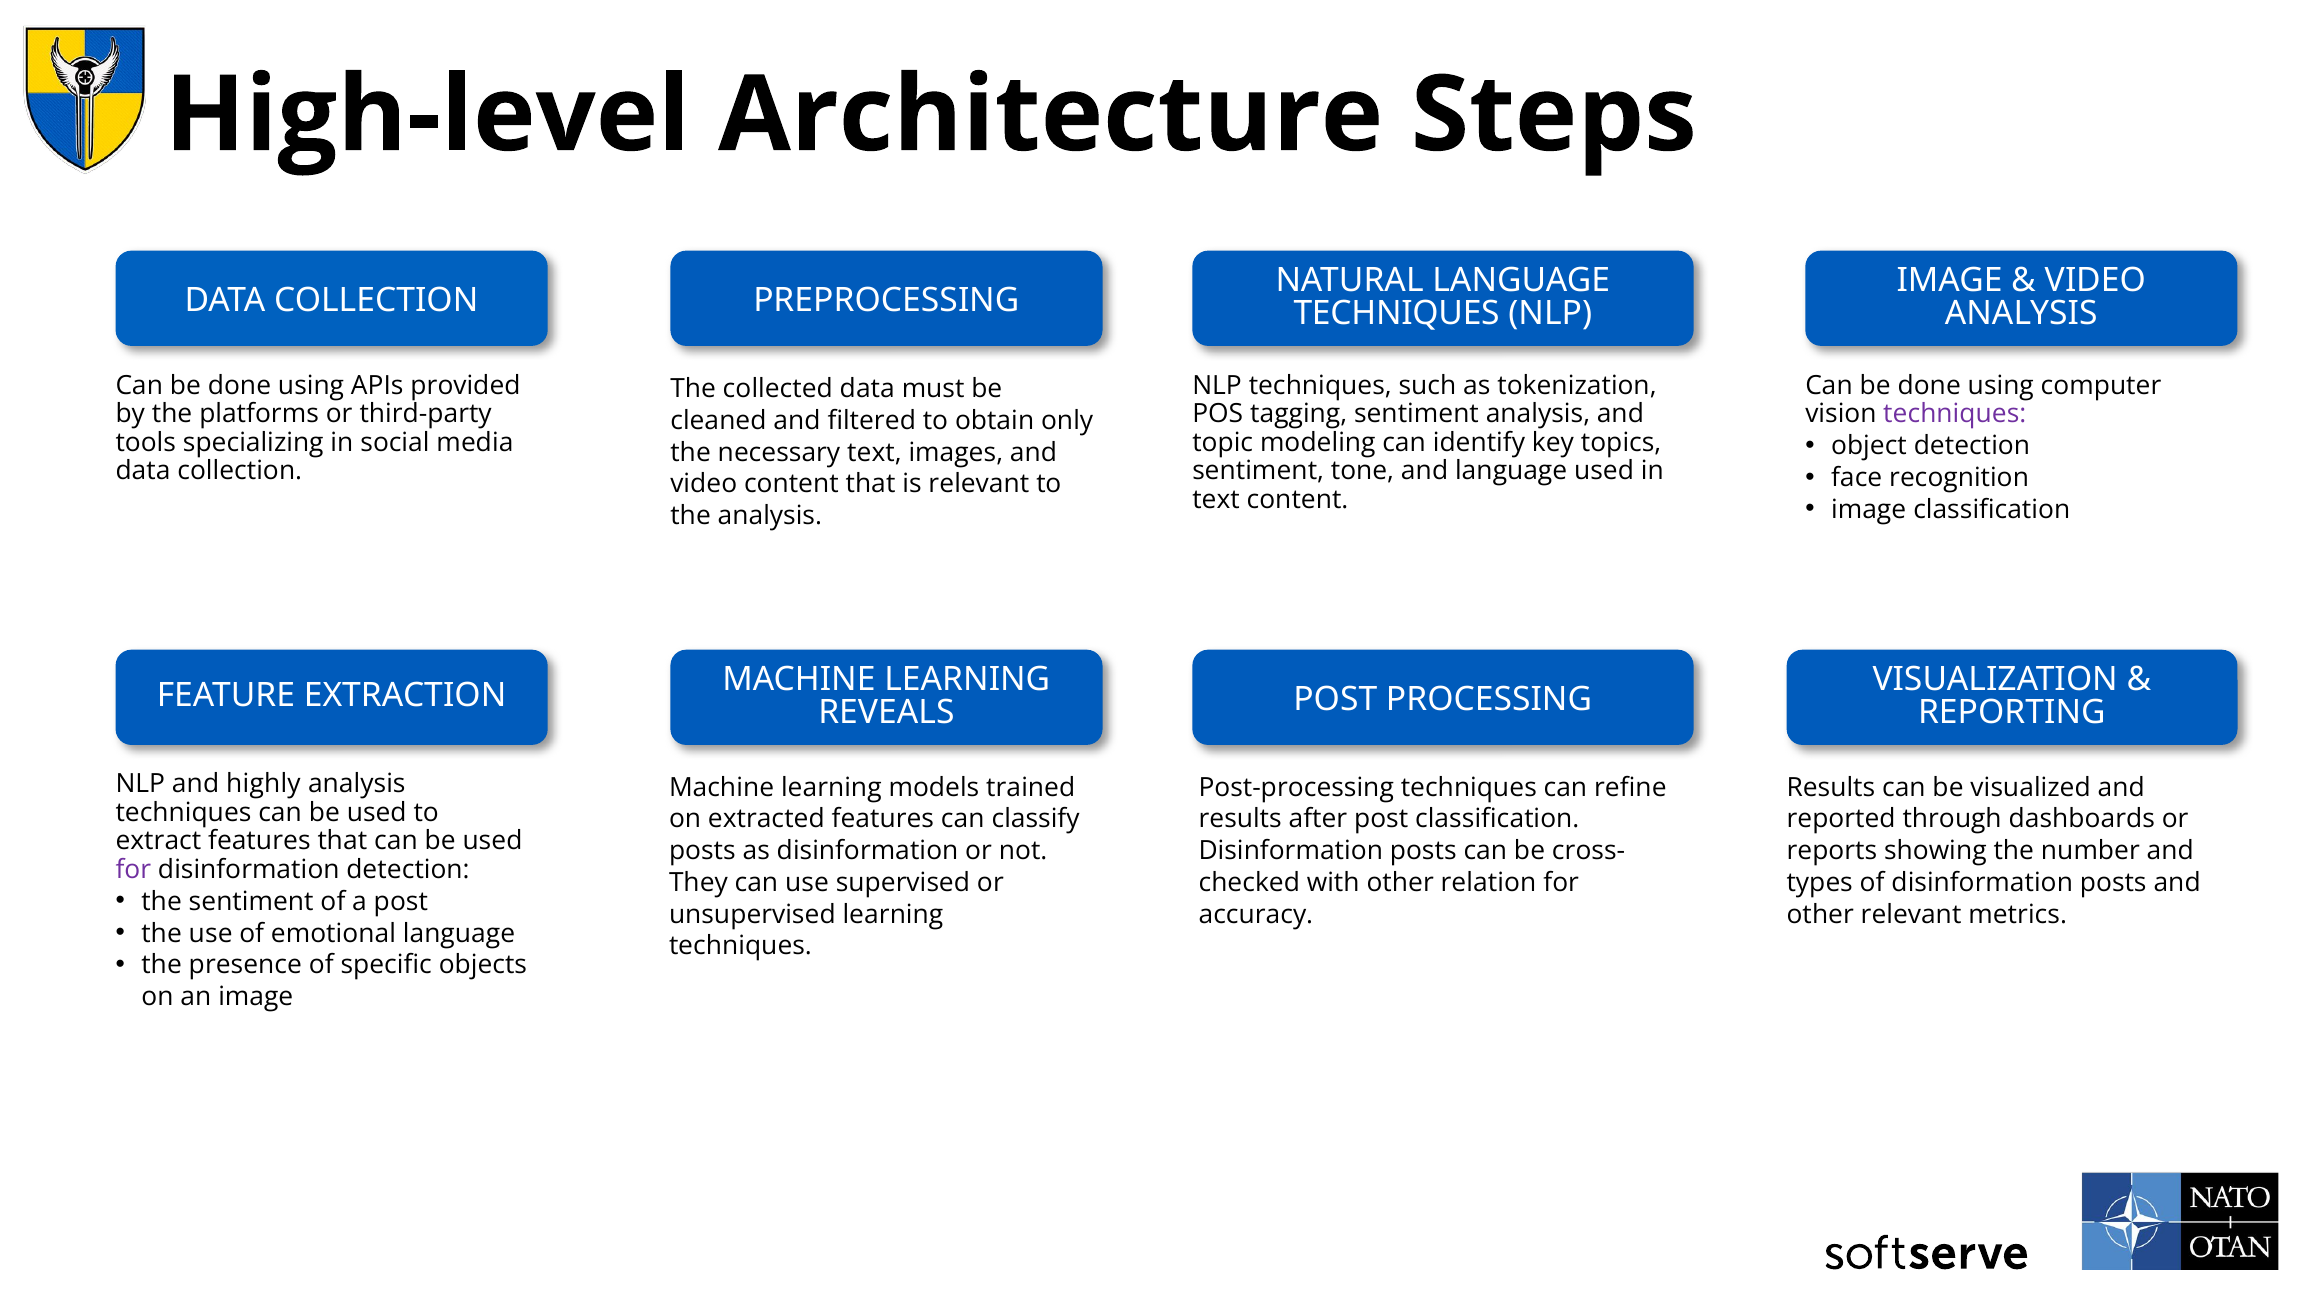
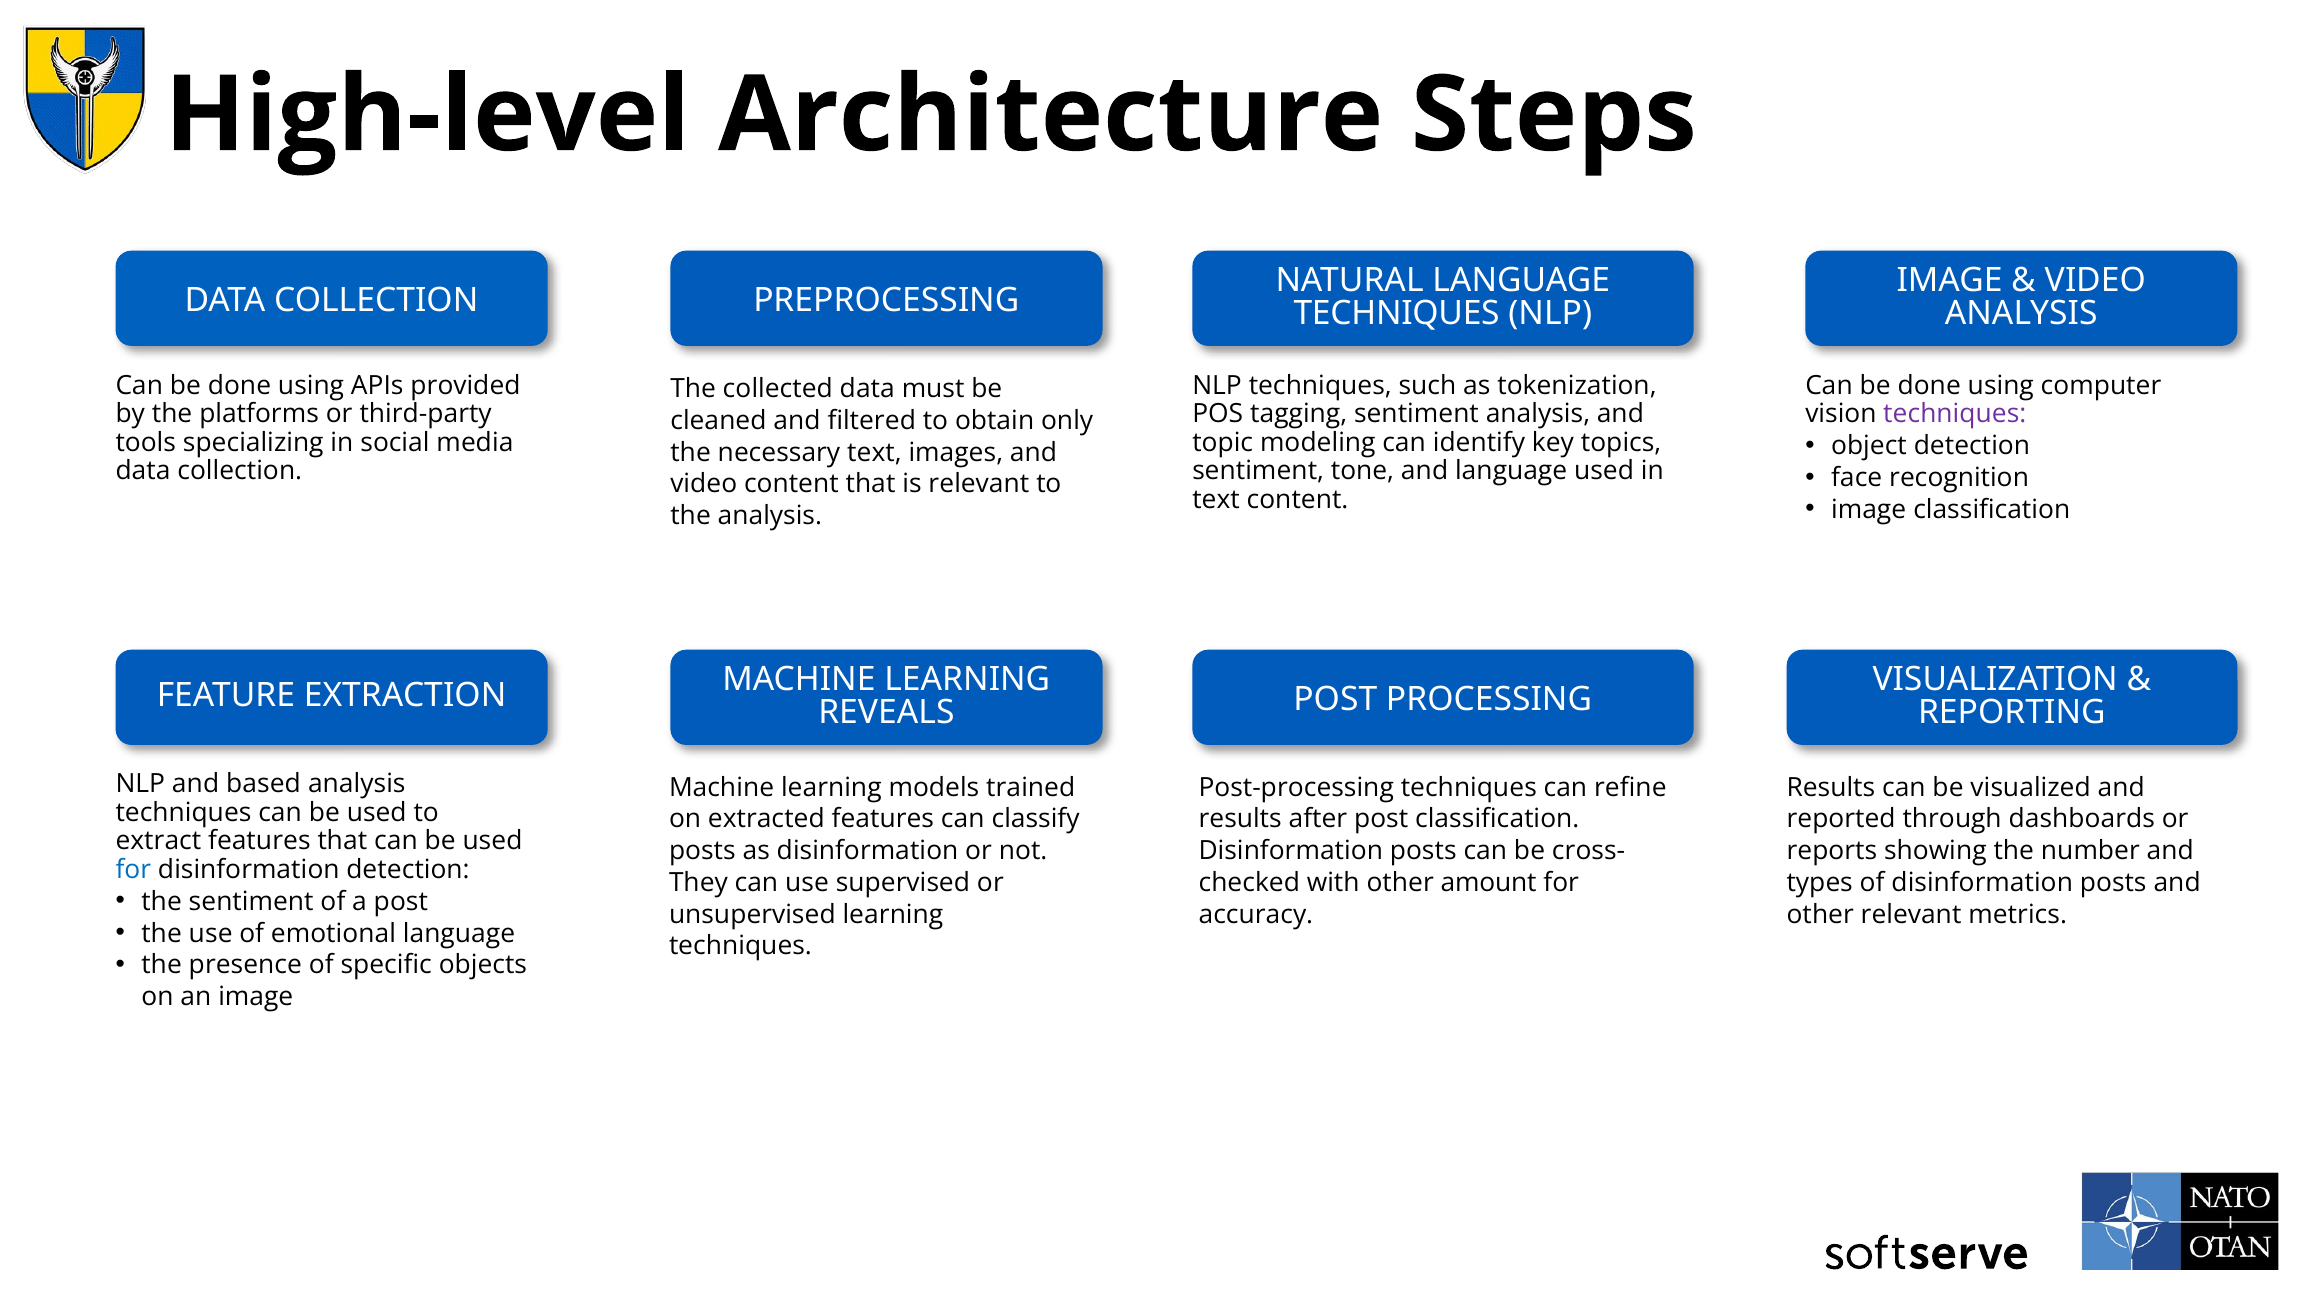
highly: highly -> based
for at (133, 869) colour: purple -> blue
relation: relation -> amount
